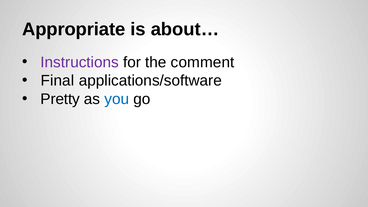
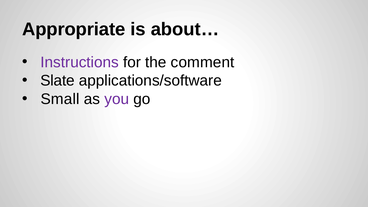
Final: Final -> Slate
Pretty: Pretty -> Small
you colour: blue -> purple
